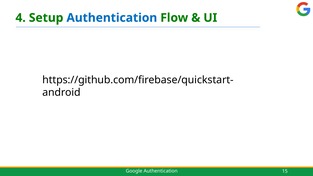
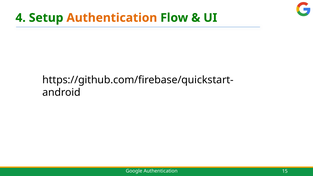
Authentication at (112, 18) colour: blue -> orange
